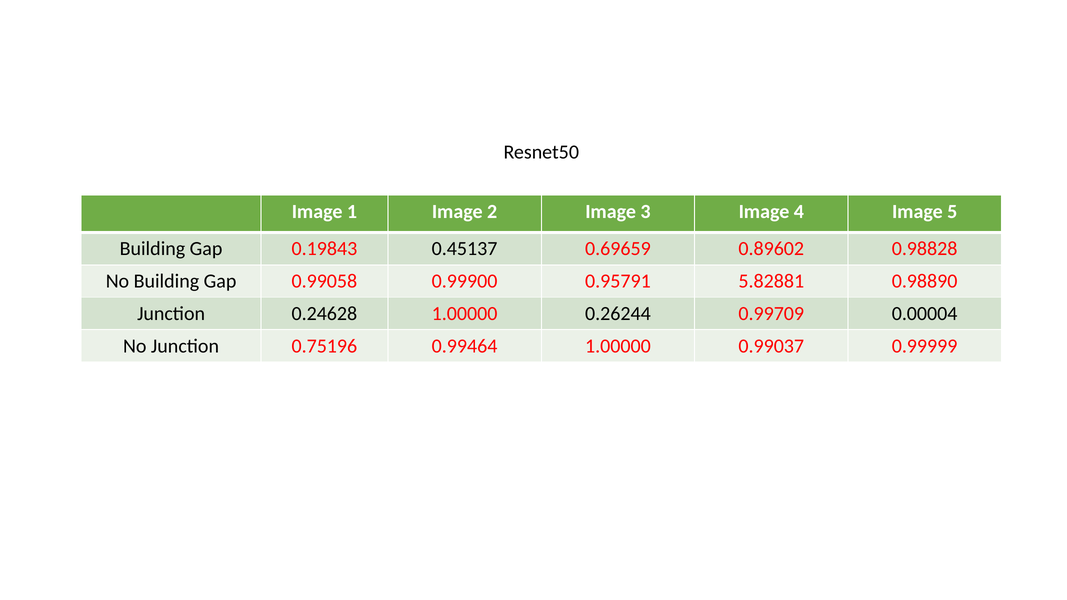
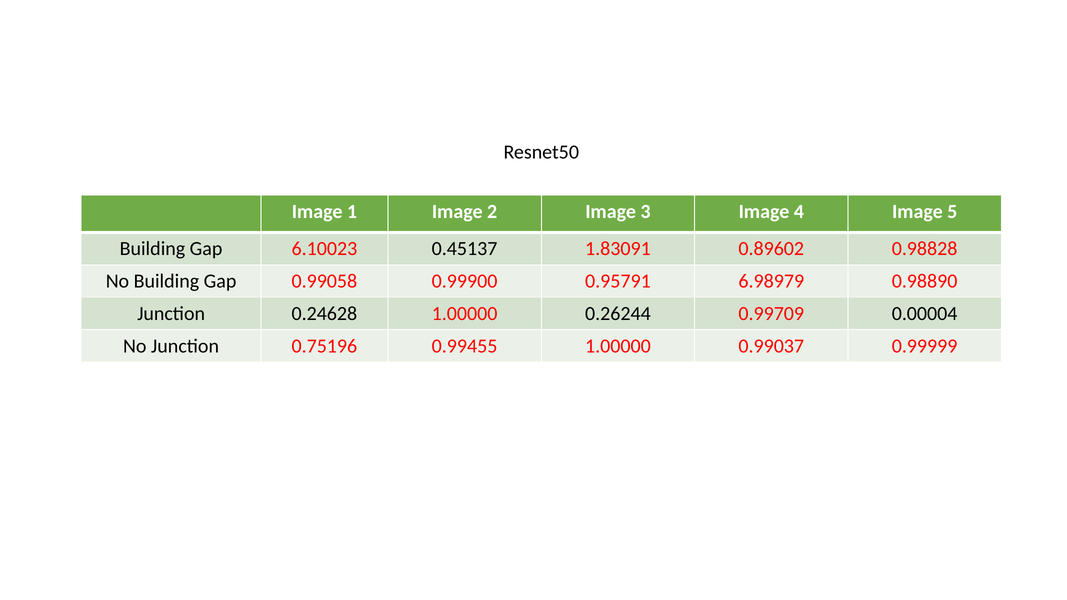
0.19843: 0.19843 -> 6.10023
0.69659: 0.69659 -> 1.83091
5.82881: 5.82881 -> 6.98979
0.99464: 0.99464 -> 0.99455
